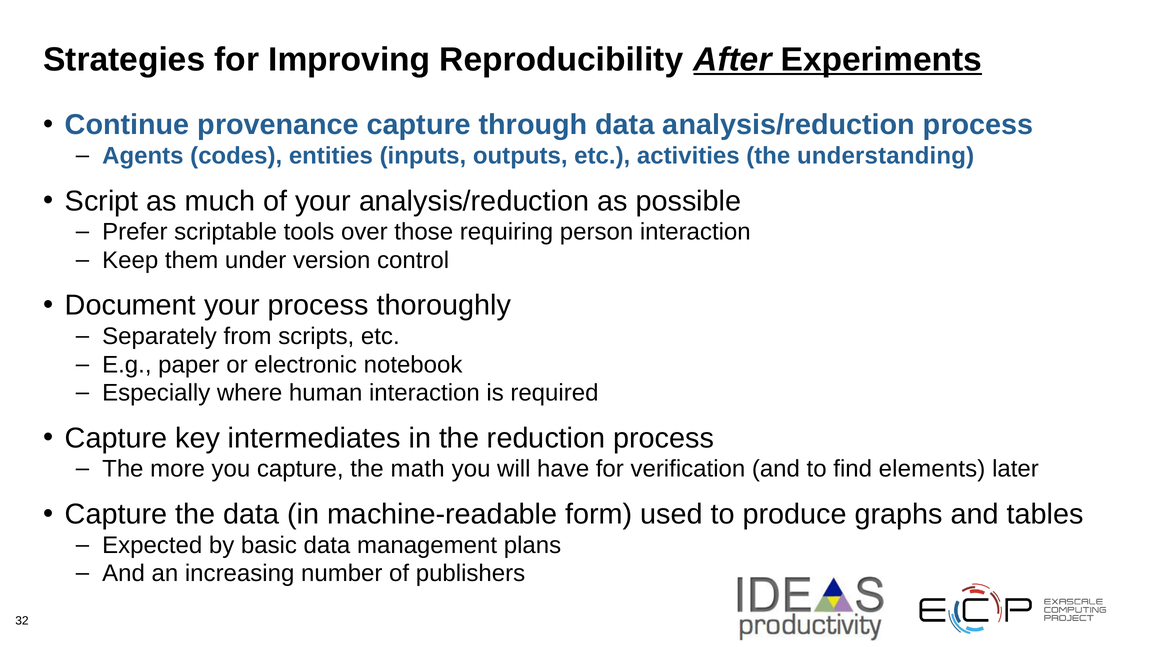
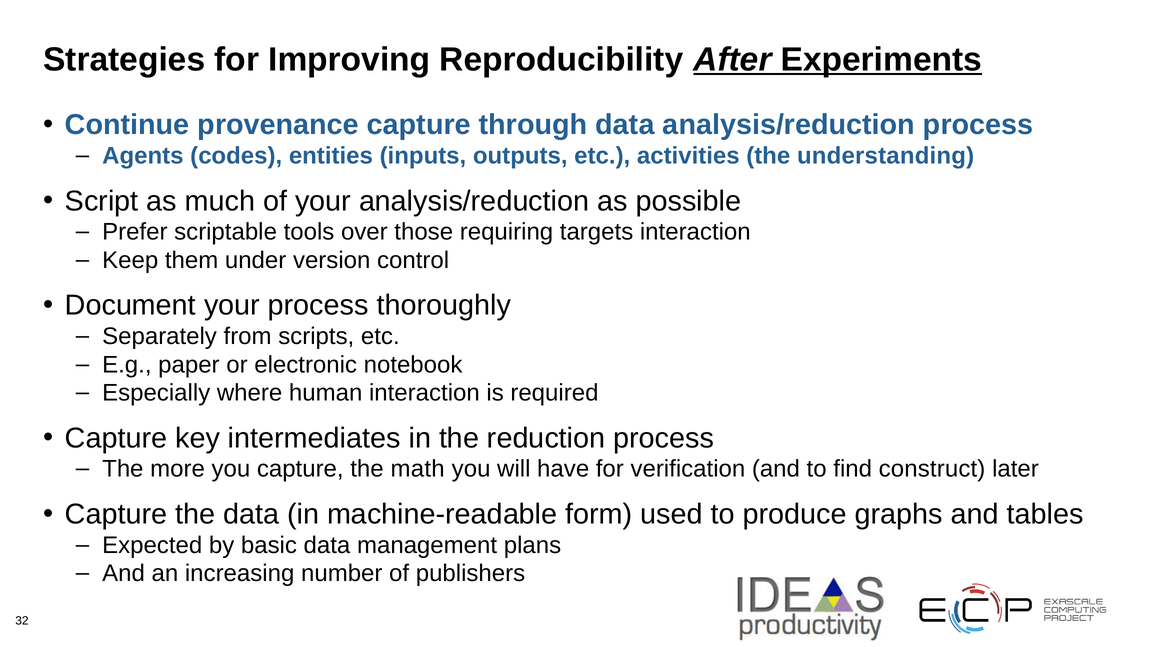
person: person -> targets
elements: elements -> construct
